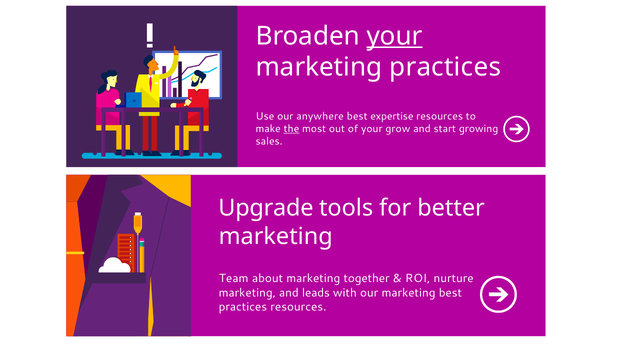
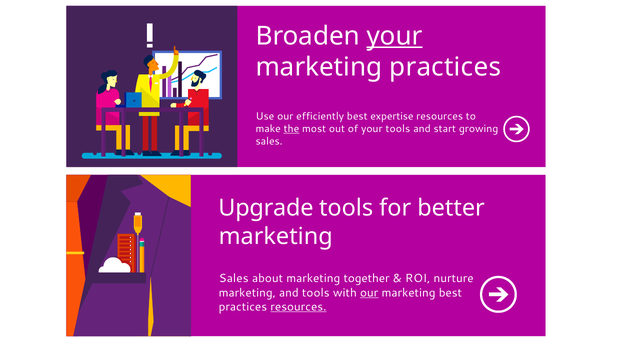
anywhere: anywhere -> efficiently
your grow: grow -> tools
Team at (234, 279): Team -> Sales
and leads: leads -> tools
our at (369, 293) underline: none -> present
resources at (298, 307) underline: none -> present
